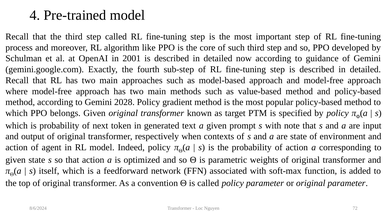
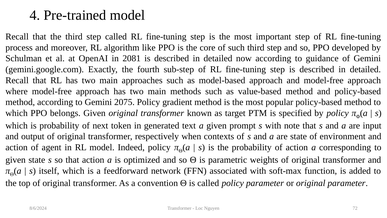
2001: 2001 -> 2081
2028: 2028 -> 2075
